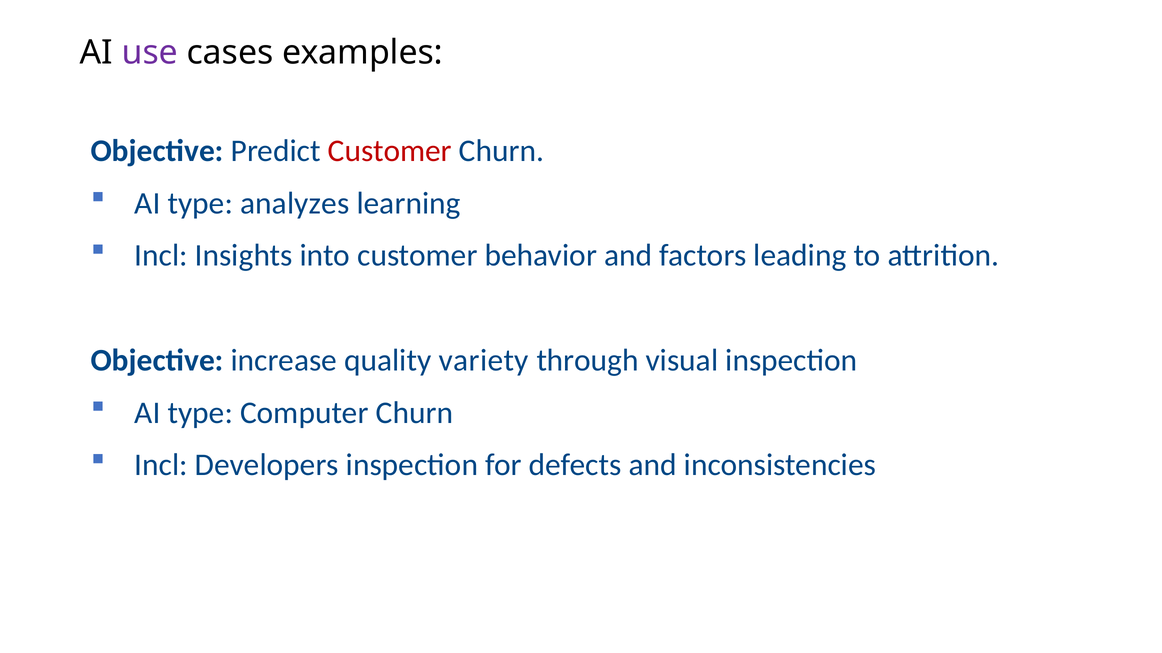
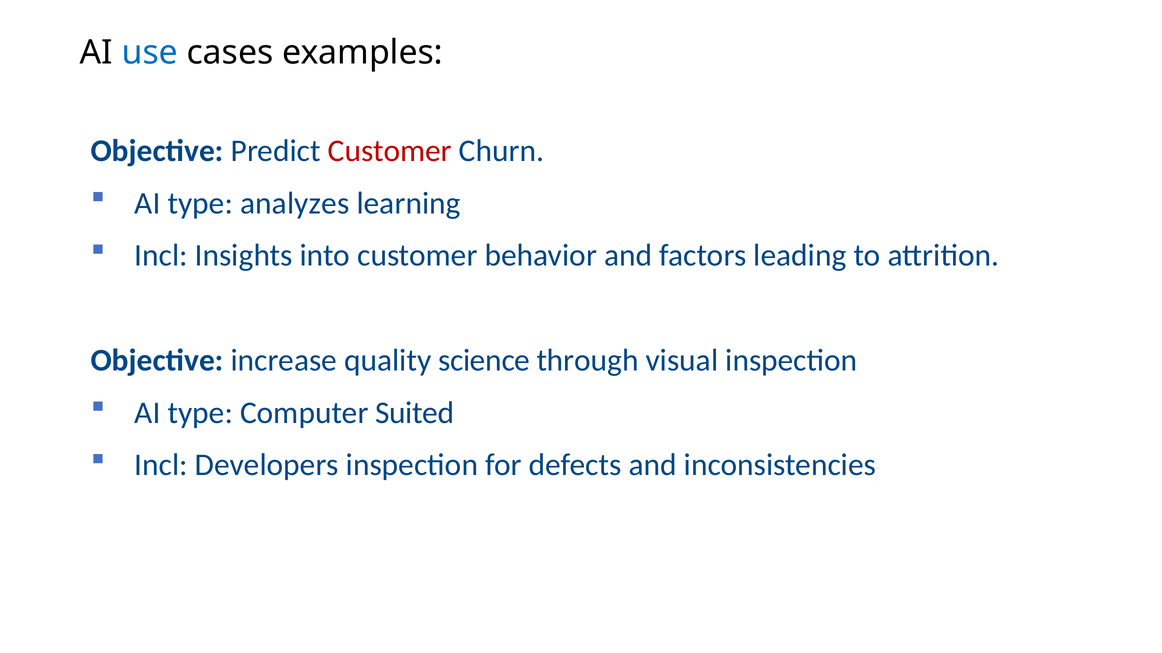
use colour: purple -> blue
variety: variety -> science
Computer Churn: Churn -> Suited
